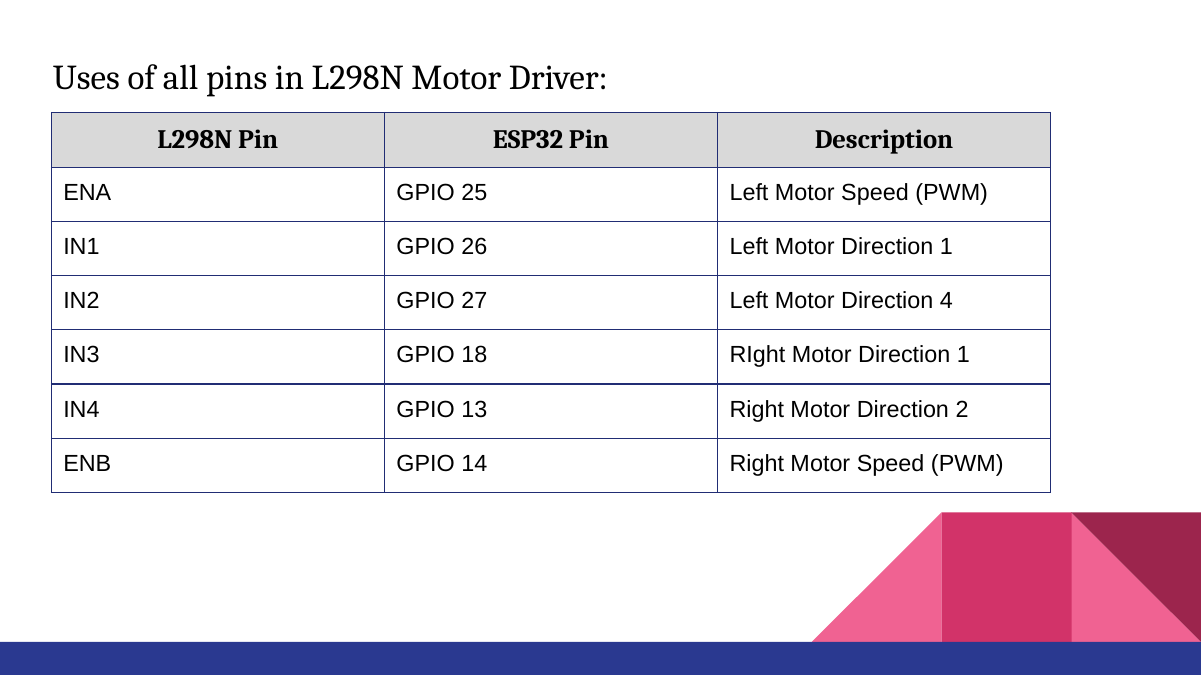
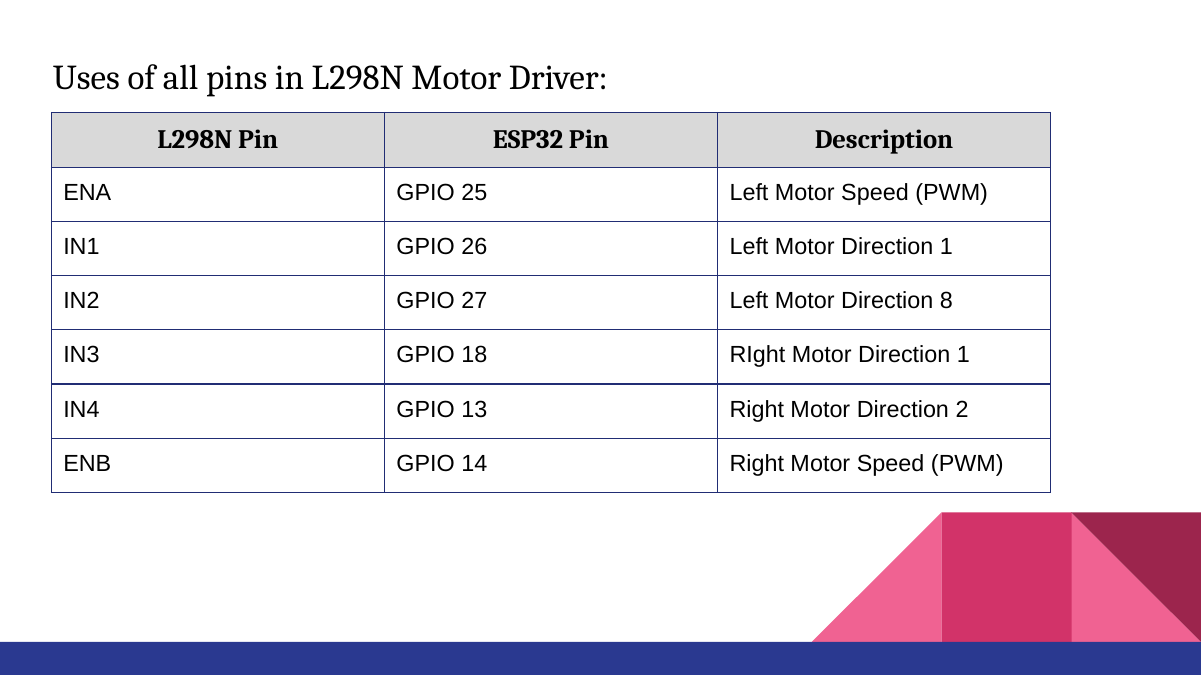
4: 4 -> 8
